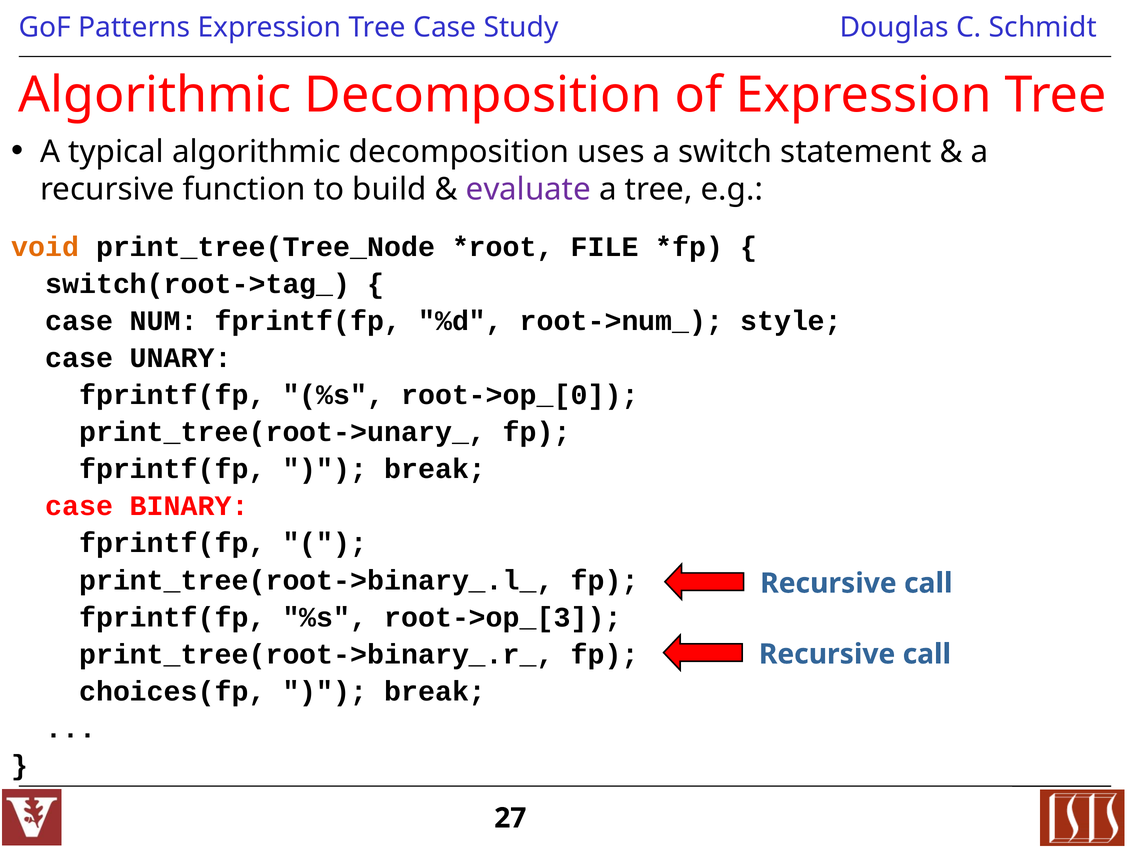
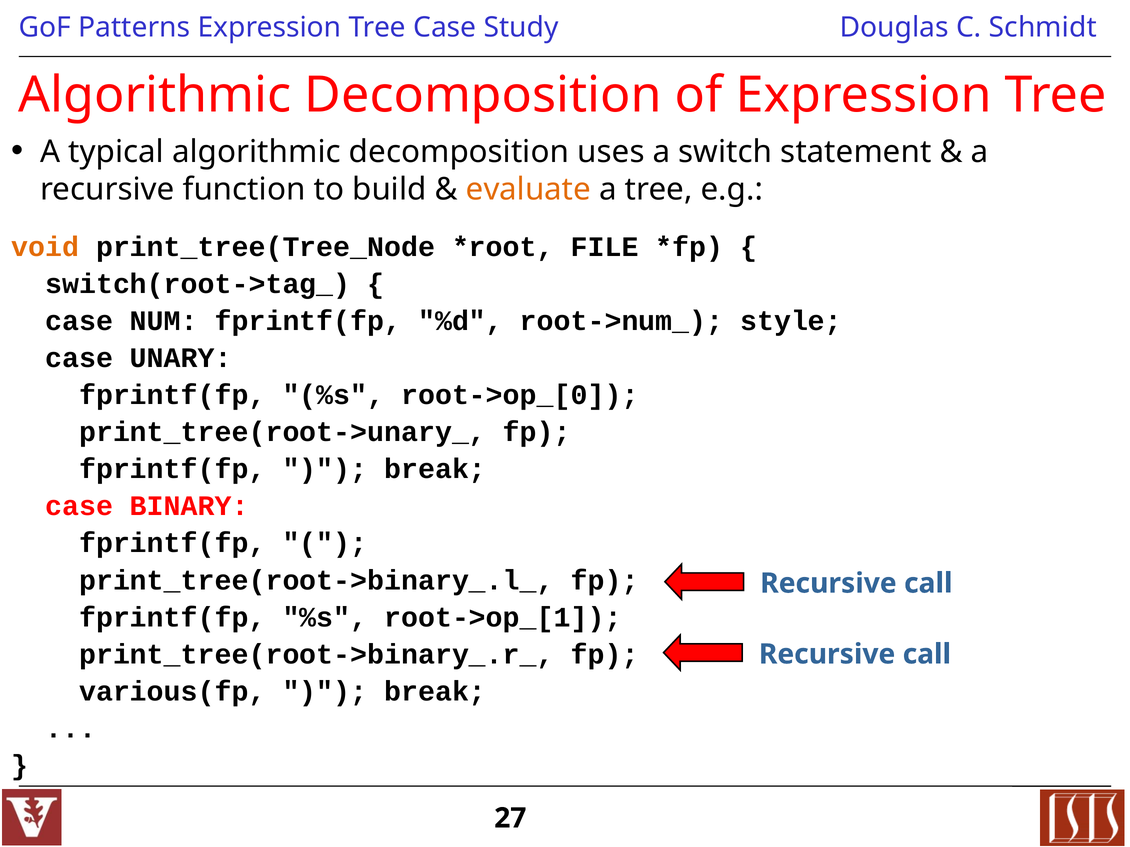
evaluate colour: purple -> orange
root->op_[3: root->op_[3 -> root->op_[1
choices(fp: choices(fp -> various(fp
